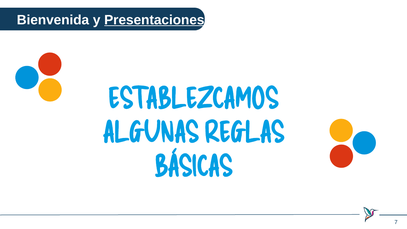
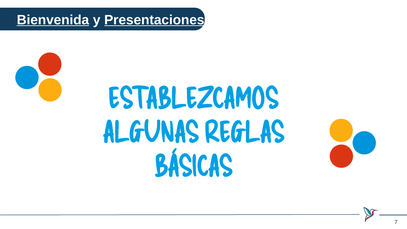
Bienvenida underline: none -> present
